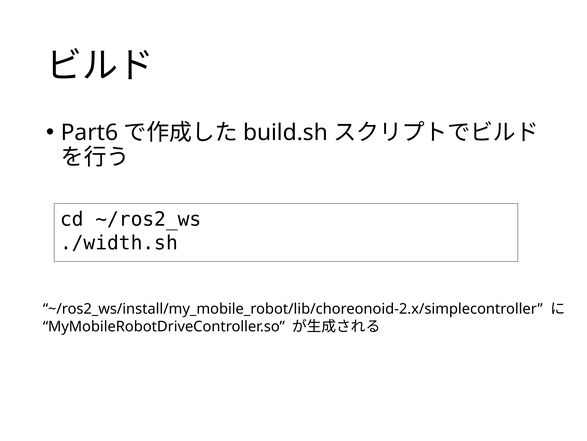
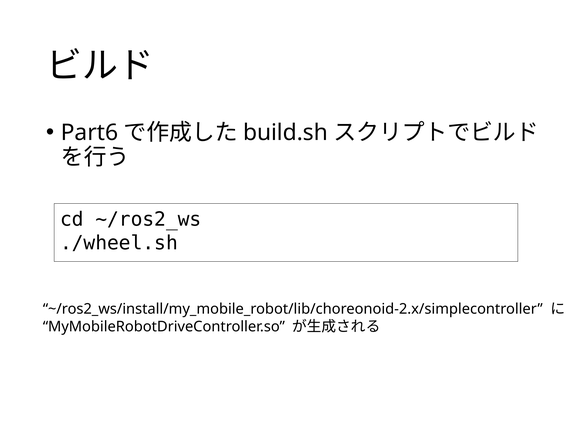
./width.sh: ./width.sh -> ./wheel.sh
